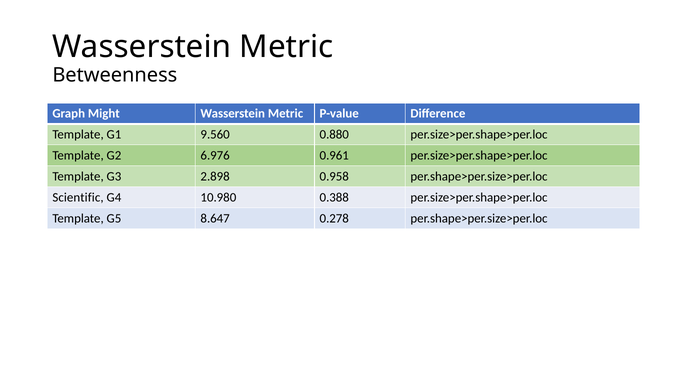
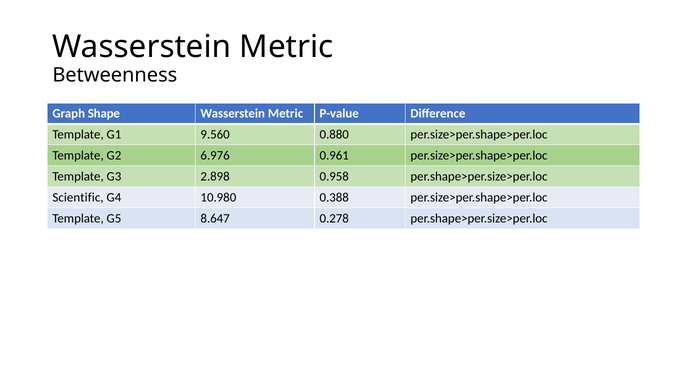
Might: Might -> Shape
